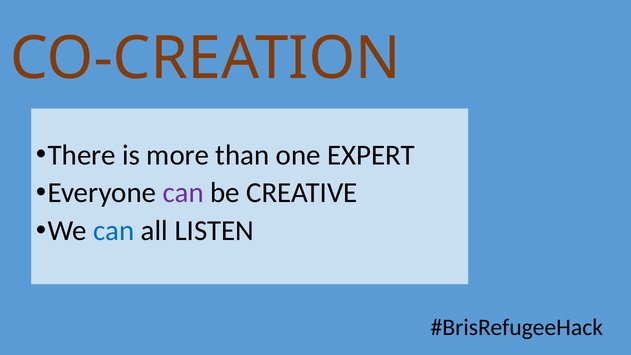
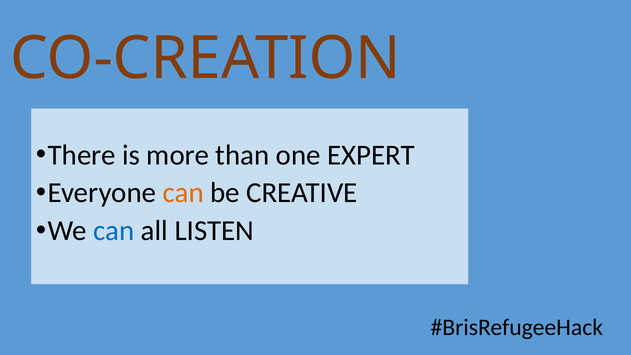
can at (183, 193) colour: purple -> orange
